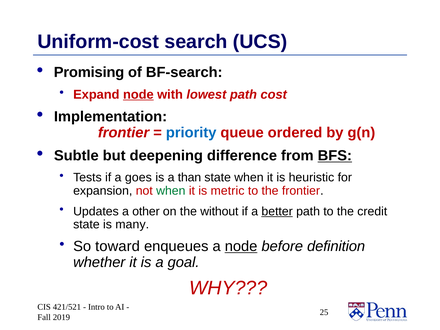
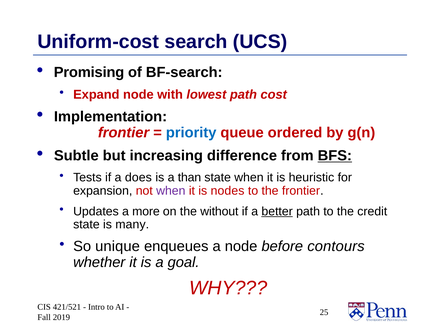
node at (138, 95) underline: present -> none
deepening: deepening -> increasing
goes: goes -> does
when at (171, 191) colour: green -> purple
metric: metric -> nodes
other: other -> more
toward: toward -> unique
node at (241, 246) underline: present -> none
definition: definition -> contours
